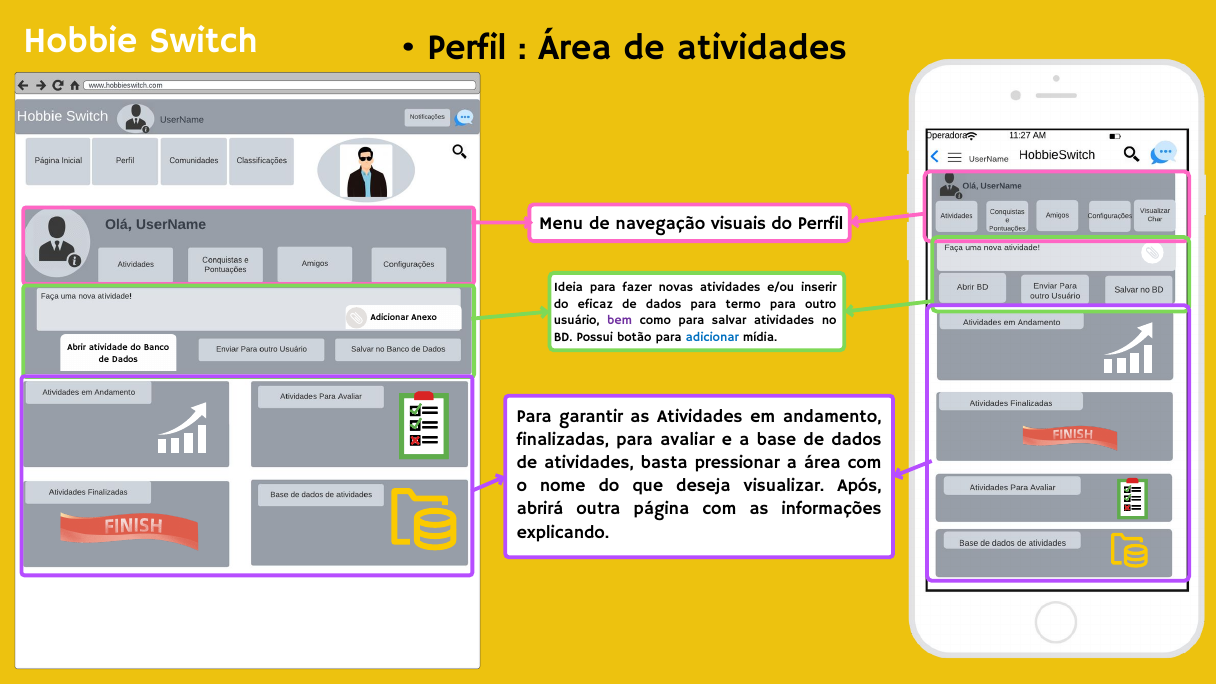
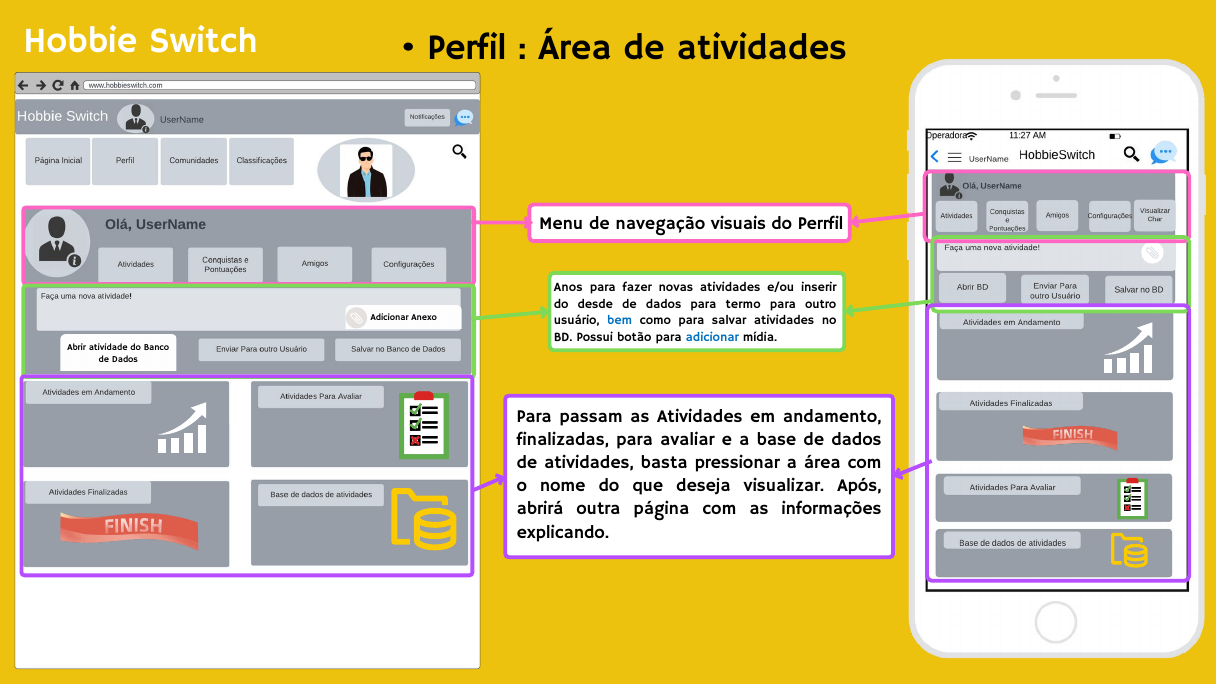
Ideia: Ideia -> Anos
eficaz: eficaz -> desde
bem colour: purple -> blue
garantir: garantir -> passam
